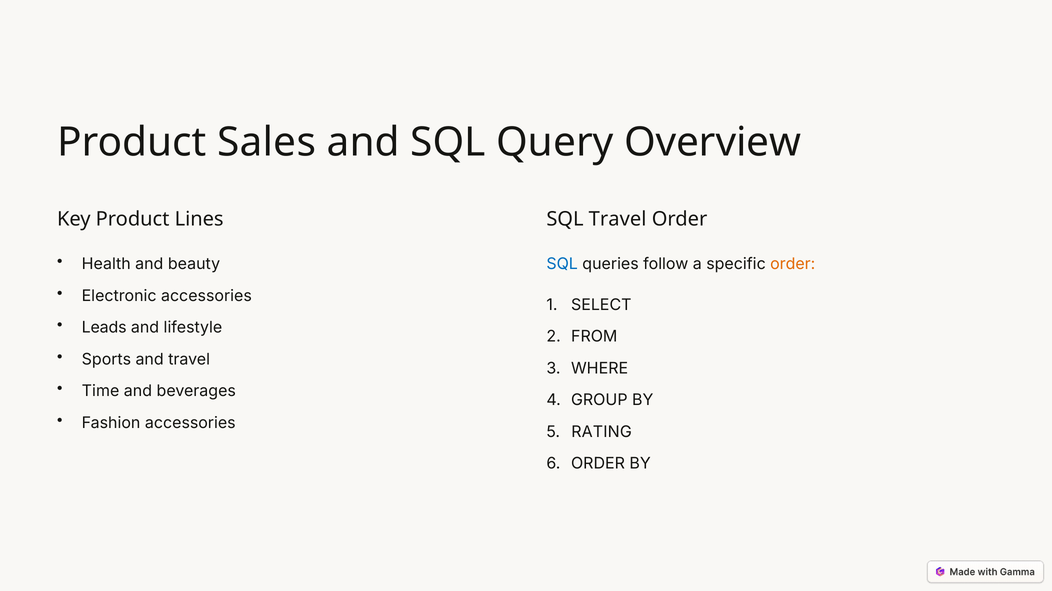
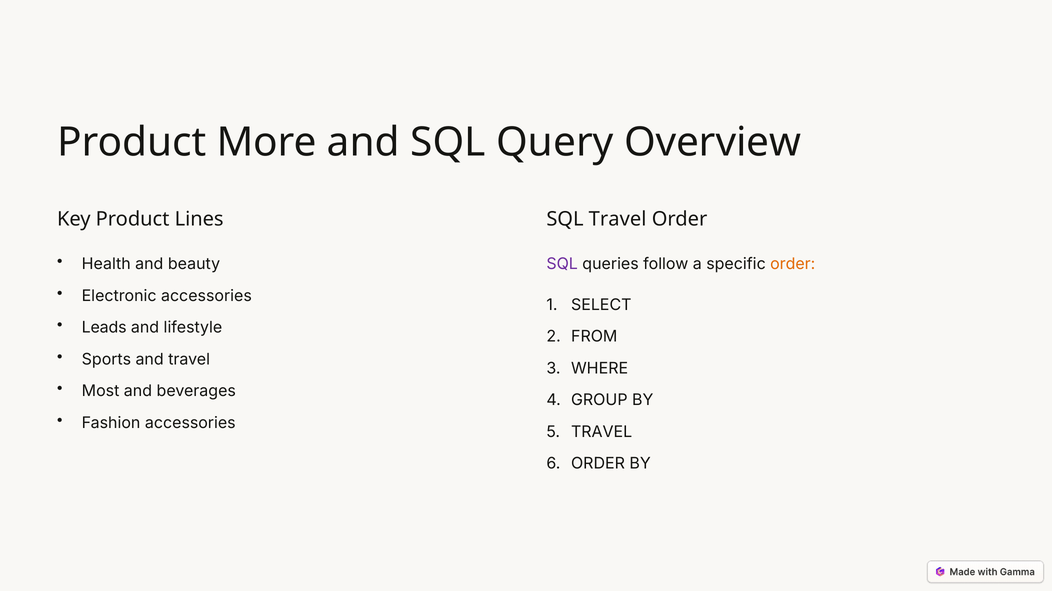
Sales: Sales -> More
SQL at (562, 264) colour: blue -> purple
Time: Time -> Most
RATING at (602, 432): RATING -> TRAVEL
